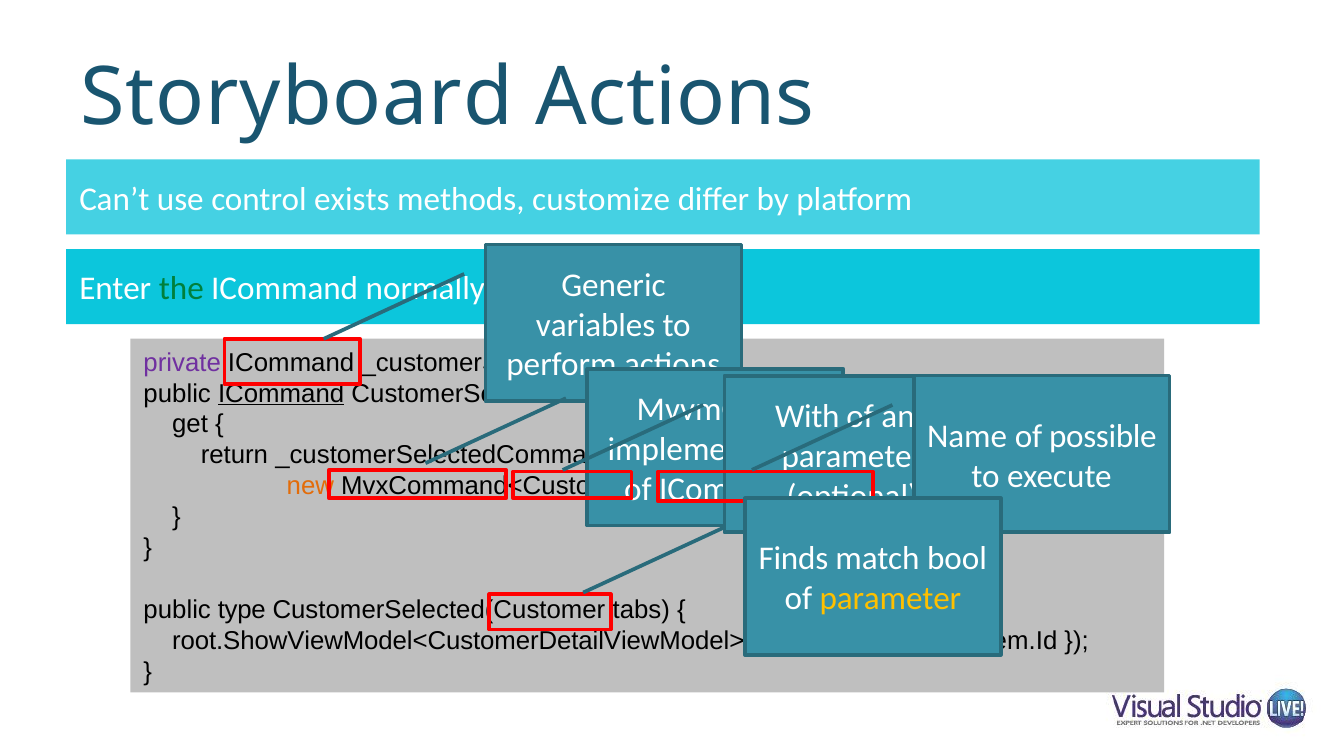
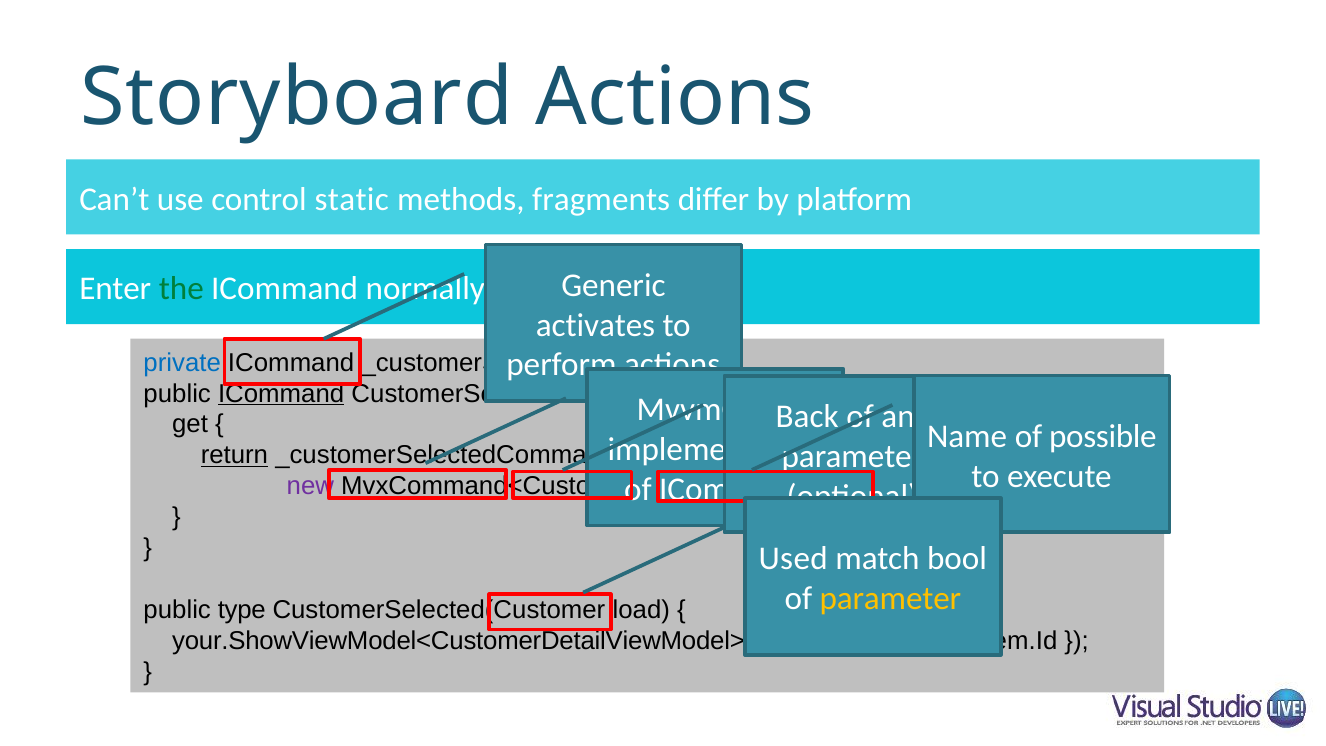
exists: exists -> static
customize: customize -> fragments
variables: variables -> activates
private colour: purple -> blue
With: With -> Back
return underline: none -> present
new colour: orange -> purple
Finds: Finds -> Used
tabs: tabs -> load
root.ShowViewModel<CustomerDetailViewModel>(new: root.ShowViewModel<CustomerDetailViewModel>(new -> your.ShowViewModel<CustomerDetailViewModel>(new
